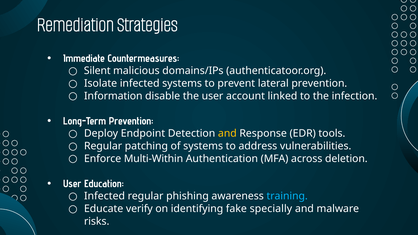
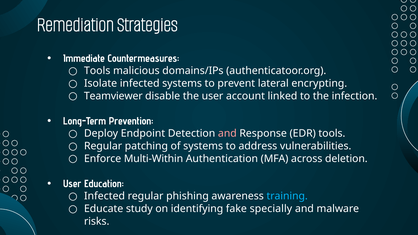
Silent at (97, 71): Silent -> Tools
lateral prevention: prevention -> encrypting
Information: Information -> Teamviewer
and at (227, 134) colour: yellow -> pink
verify: verify -> study
